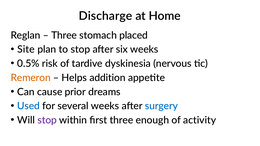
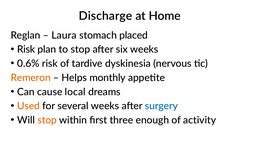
Three at (64, 35): Three -> Laura
Site at (26, 50): Site -> Risk
0.5%: 0.5% -> 0.6%
addition: addition -> monthly
prior: prior -> local
Used colour: blue -> orange
stop at (47, 120) colour: purple -> orange
